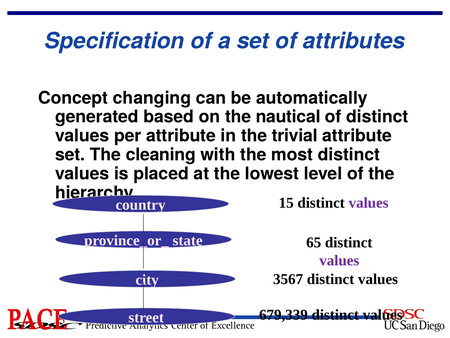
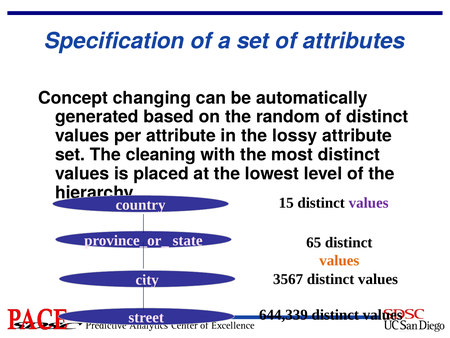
nautical: nautical -> random
trivial: trivial -> lossy
values at (339, 260) colour: purple -> orange
679,339: 679,339 -> 644,339
